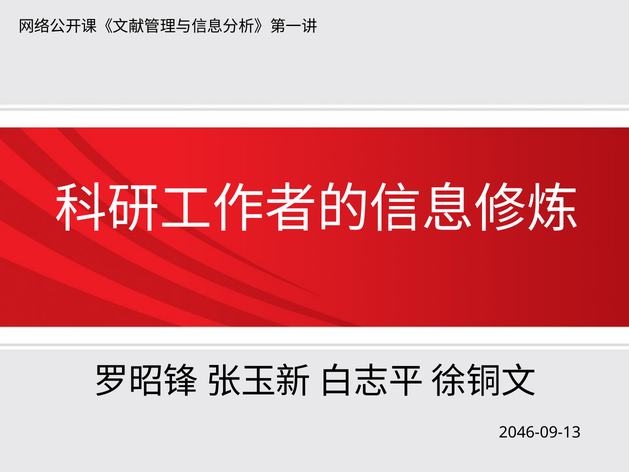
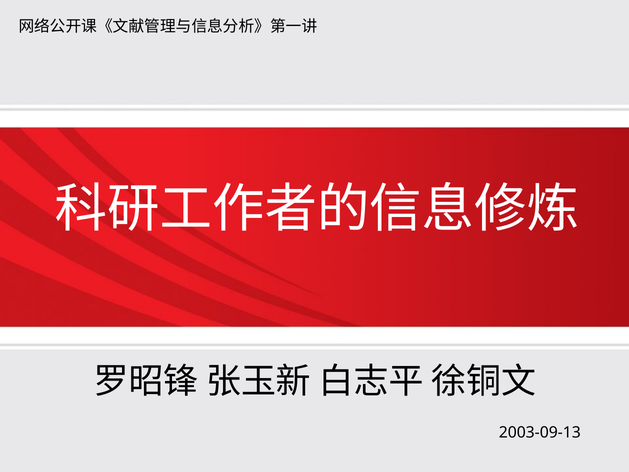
2046-09-13: 2046-09-13 -> 2003-09-13
